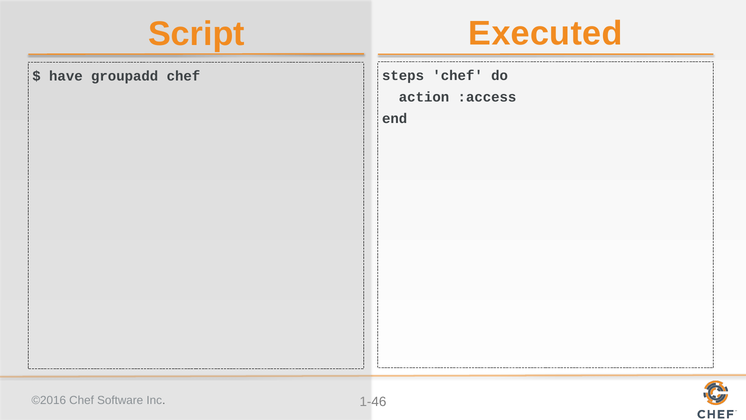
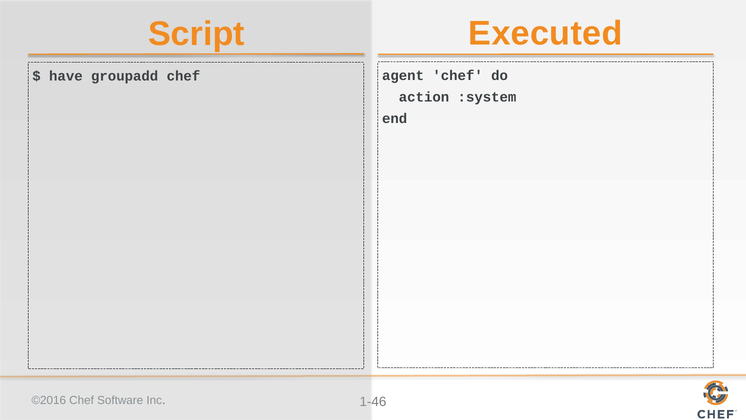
steps: steps -> agent
:access: :access -> :system
